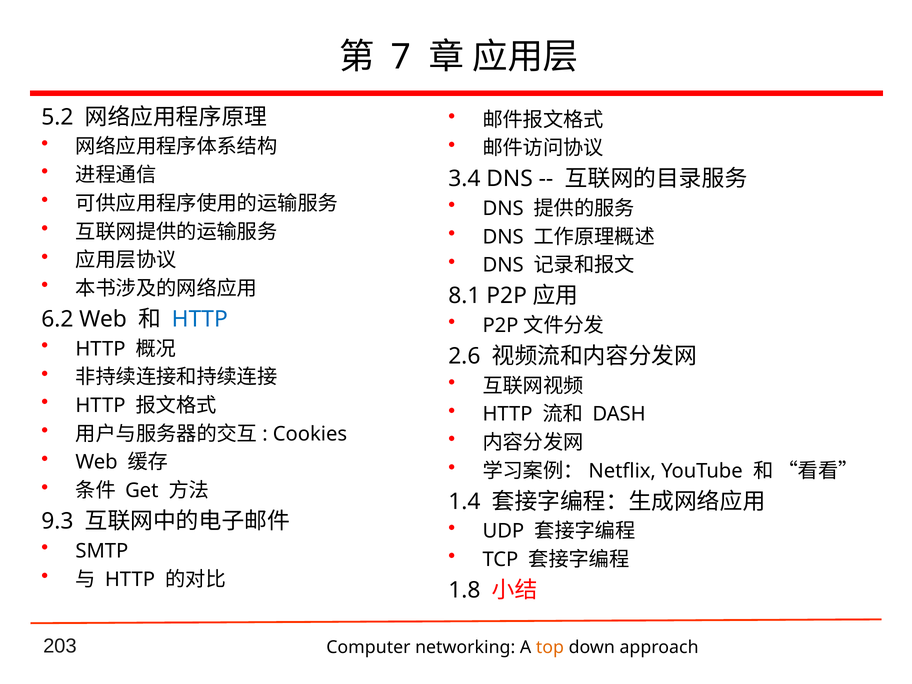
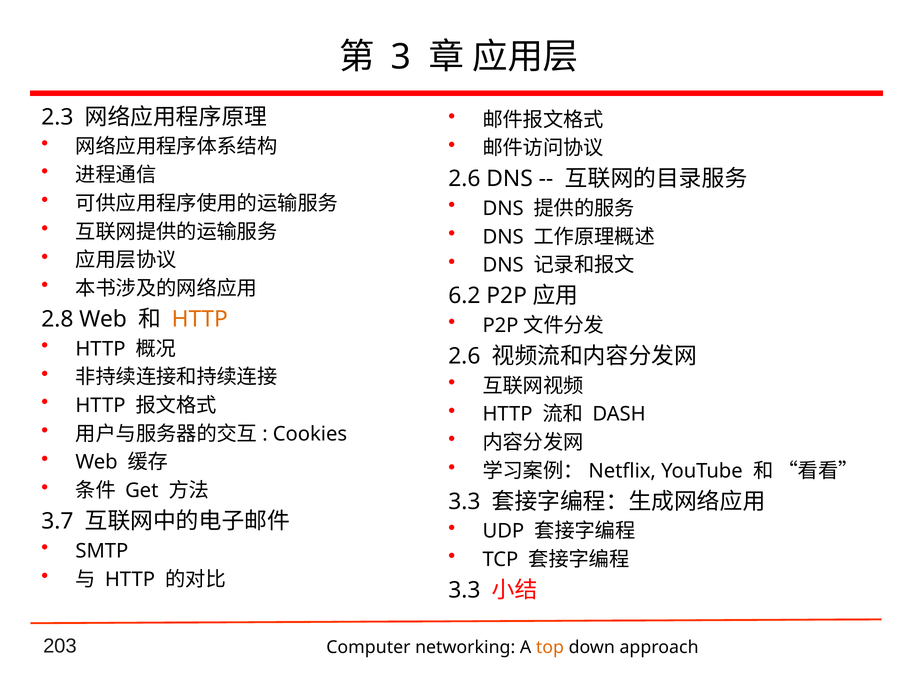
7: 7 -> 3
5.2: 5.2 -> 2.3
3.4 at (464, 179): 3.4 -> 2.6
8.1: 8.1 -> 6.2
6.2: 6.2 -> 2.8
HTTP at (200, 319) colour: blue -> orange
1.4 at (464, 502): 1.4 -> 3.3
9.3: 9.3 -> 3.7
1.8 at (464, 590): 1.8 -> 3.3
